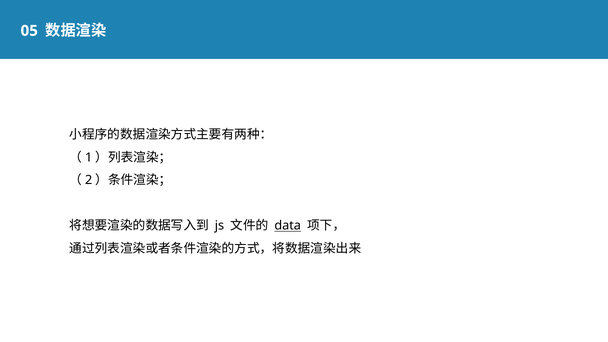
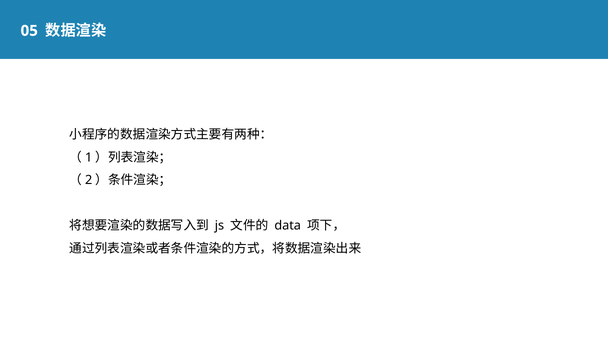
data underline: present -> none
